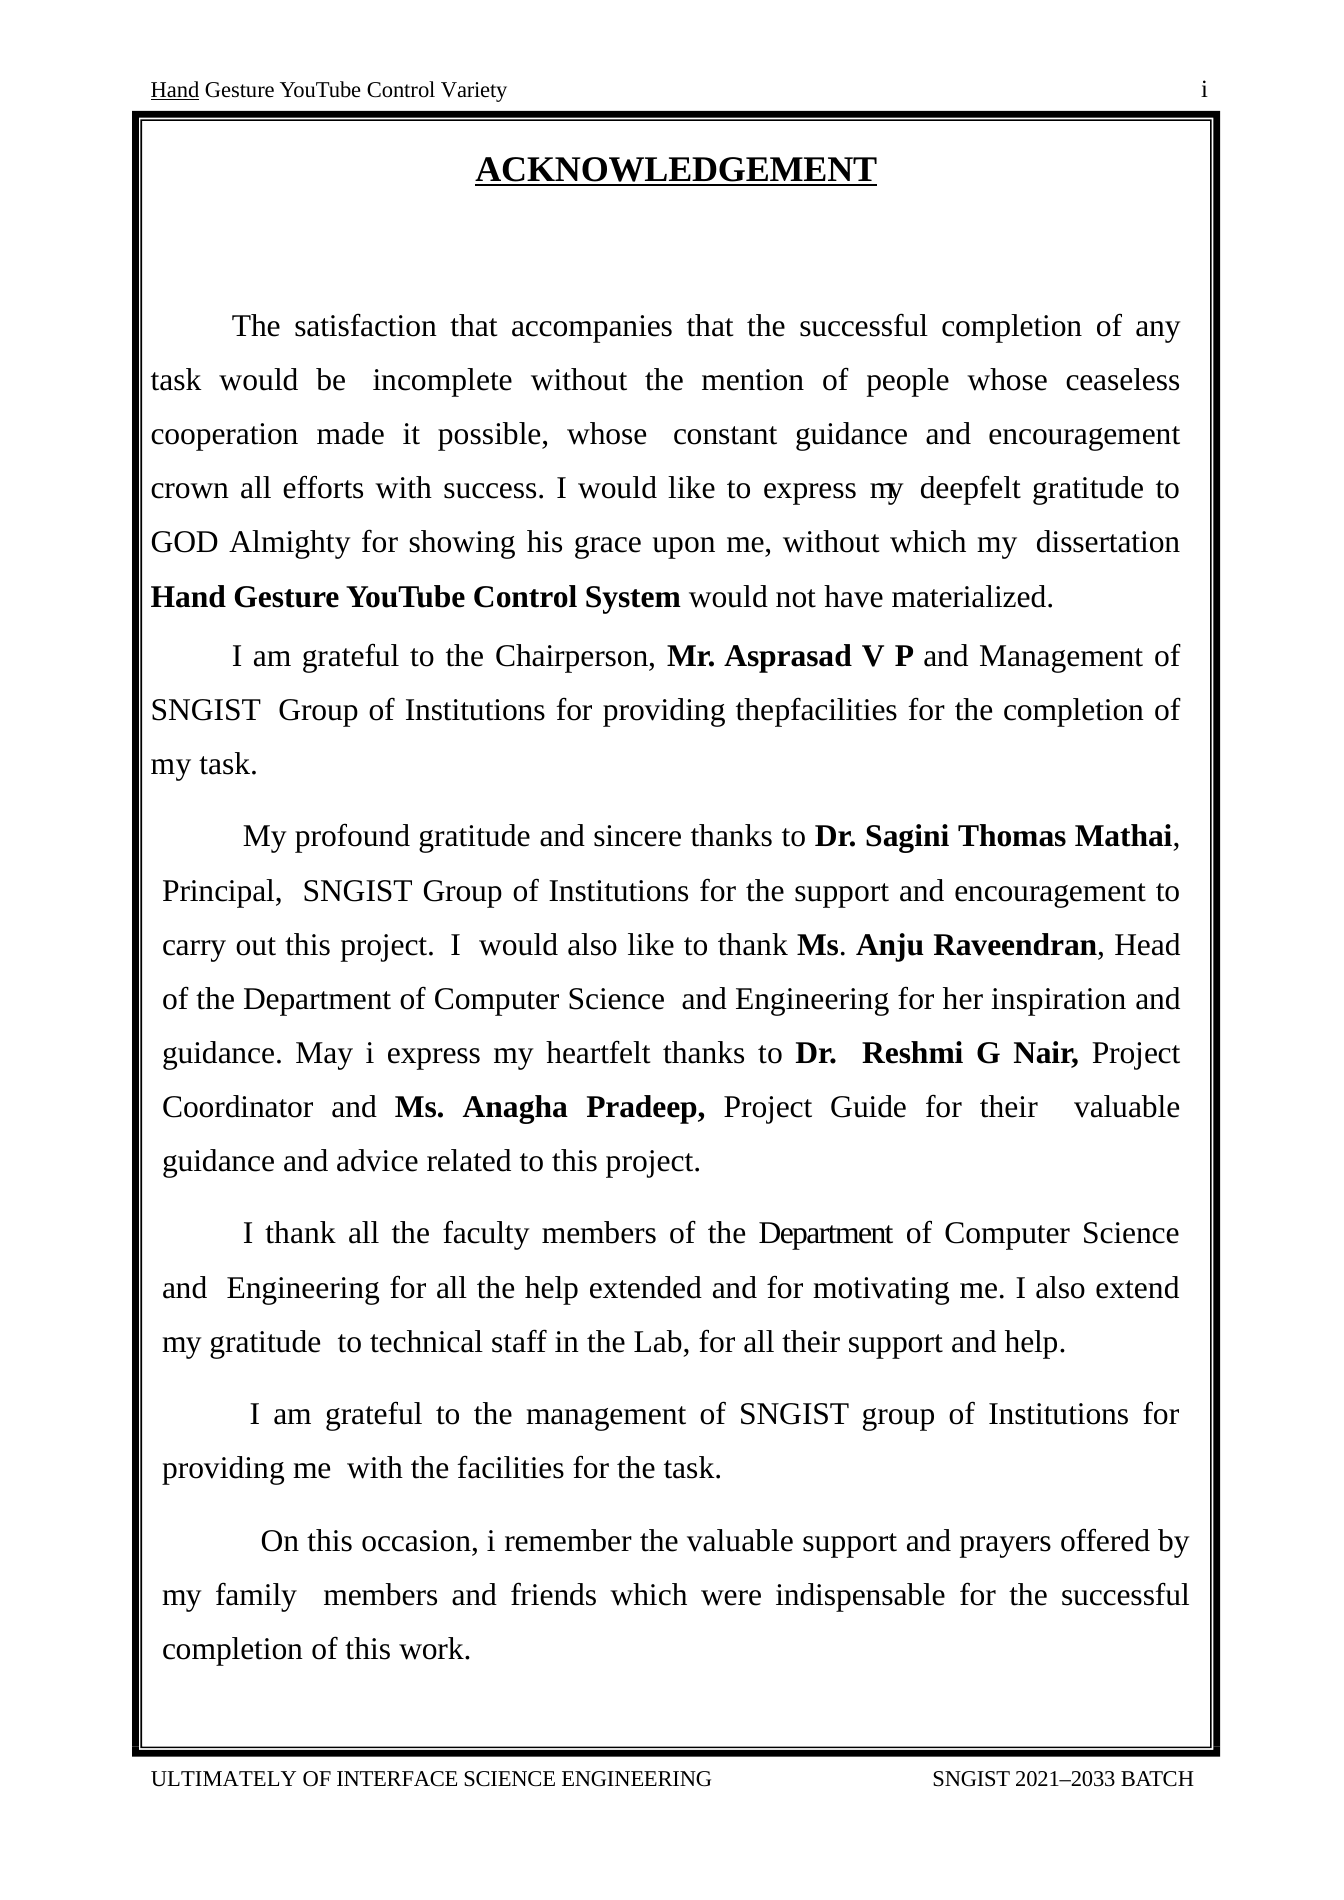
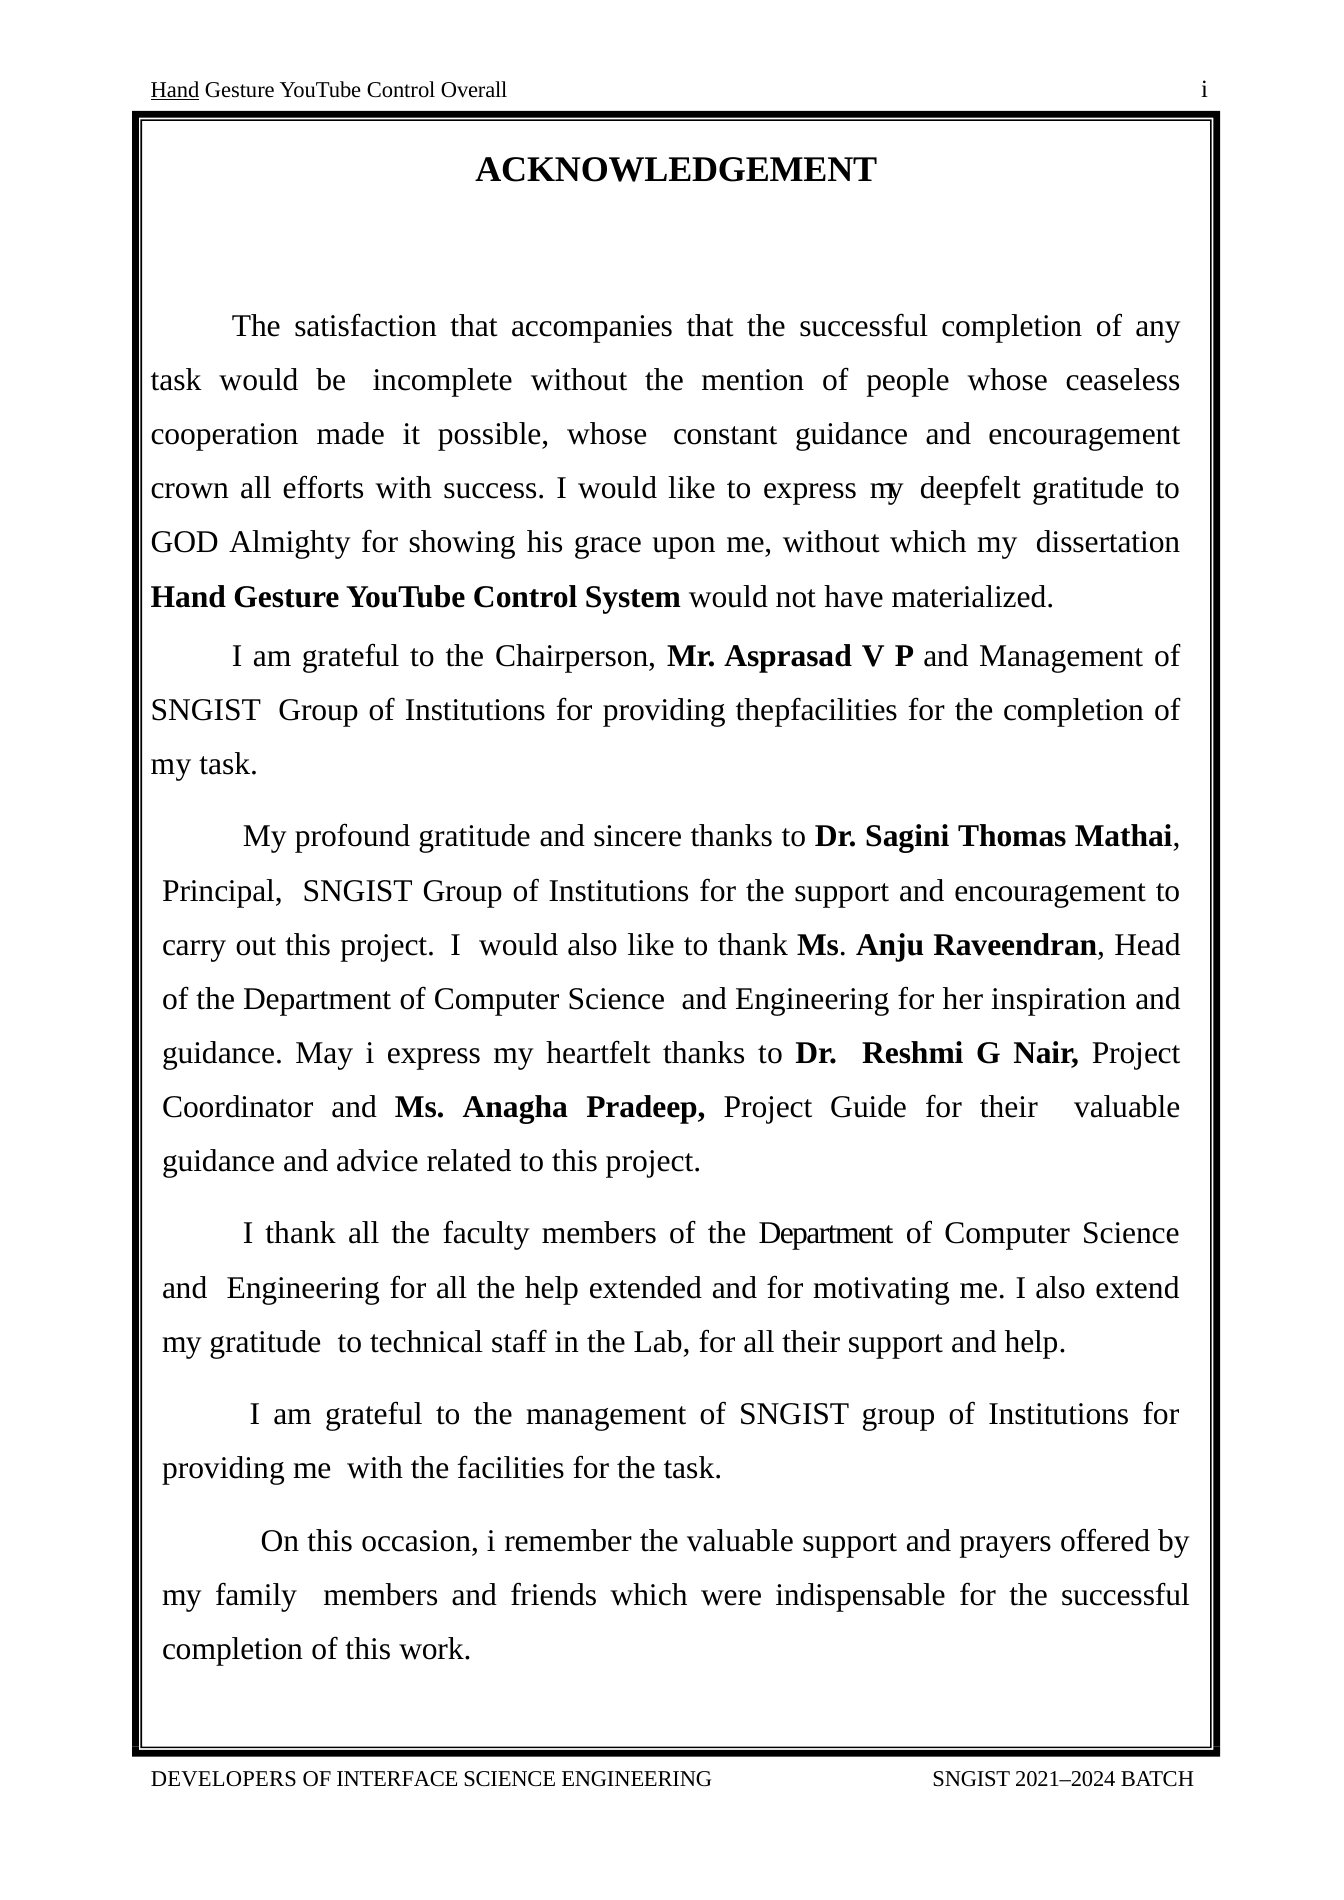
Variety: Variety -> Overall
ACKNOWLEDGEMENT underline: present -> none
ULTIMATELY: ULTIMATELY -> DEVELOPERS
2021–2033: 2021–2033 -> 2021–2024
